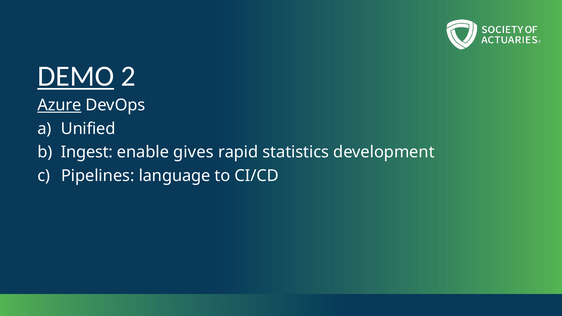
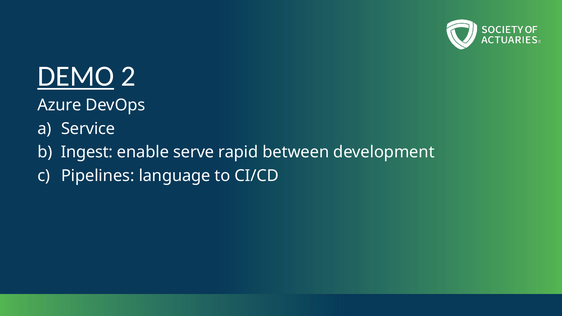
Azure underline: present -> none
Unified: Unified -> Service
gives: gives -> serve
statistics: statistics -> between
